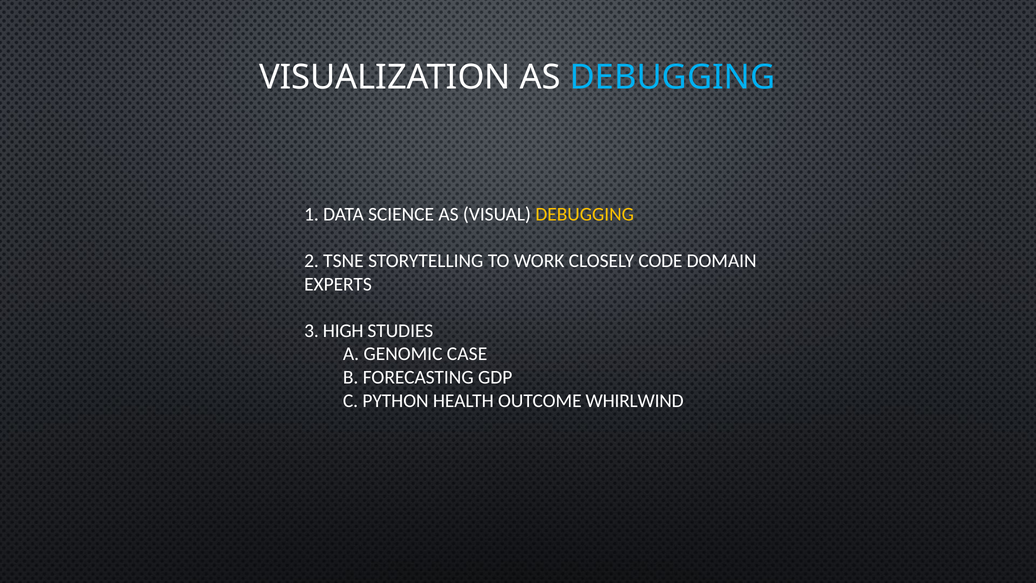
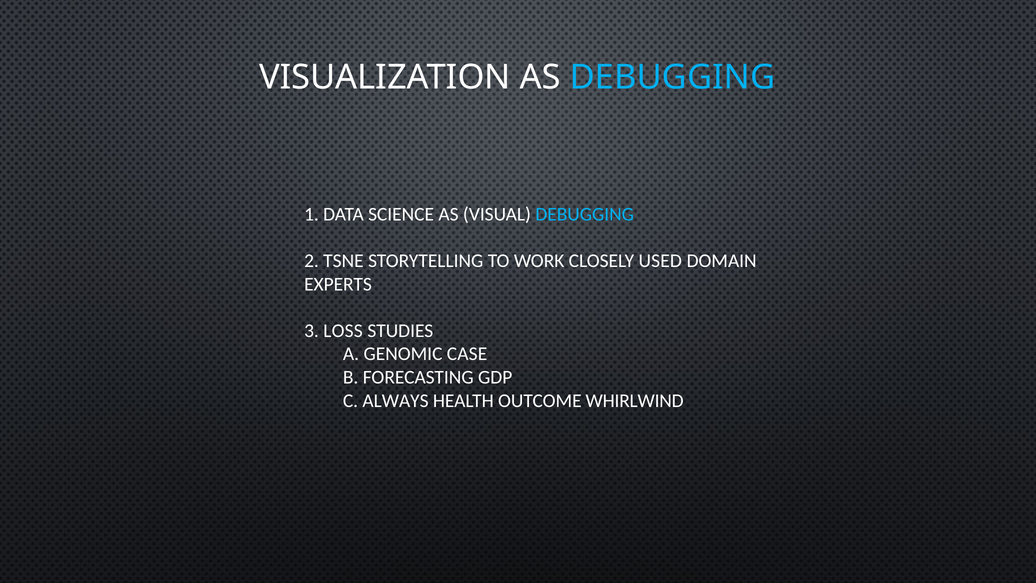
DEBUGGING at (585, 214) colour: yellow -> light blue
CODE: CODE -> USED
HIGH: HIGH -> LOSS
PYTHON: PYTHON -> ALWAYS
